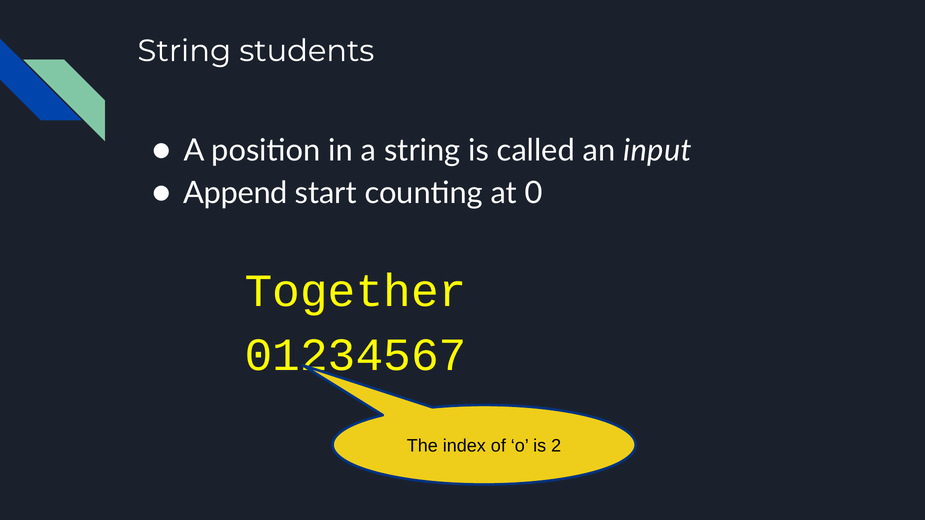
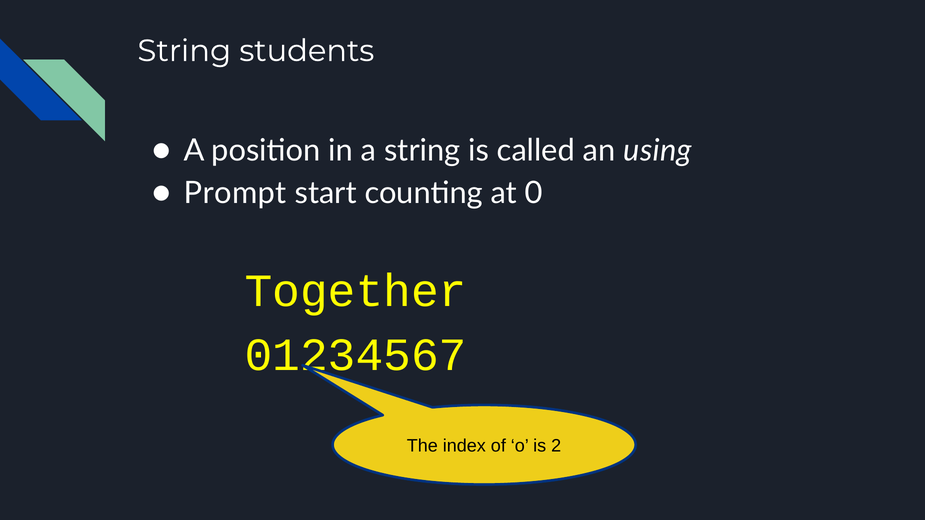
input: input -> using
Append: Append -> Prompt
